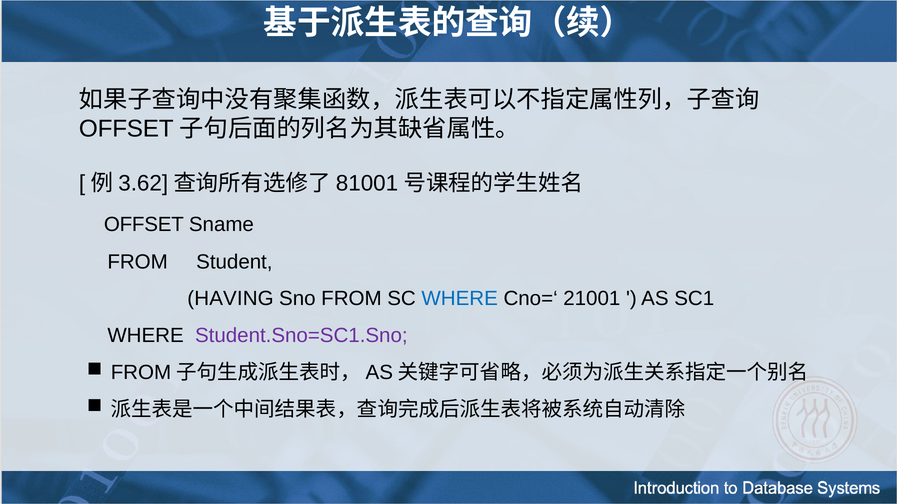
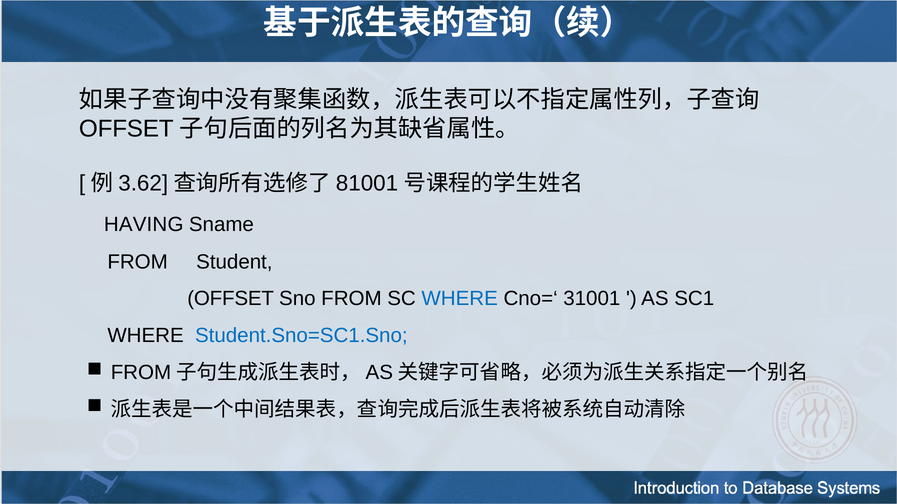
OFFSET at (144, 225): OFFSET -> HAVING
HAVING at (230, 299): HAVING -> OFFSET
21001: 21001 -> 31001
Student.Sno=SC1.Sno colour: purple -> blue
